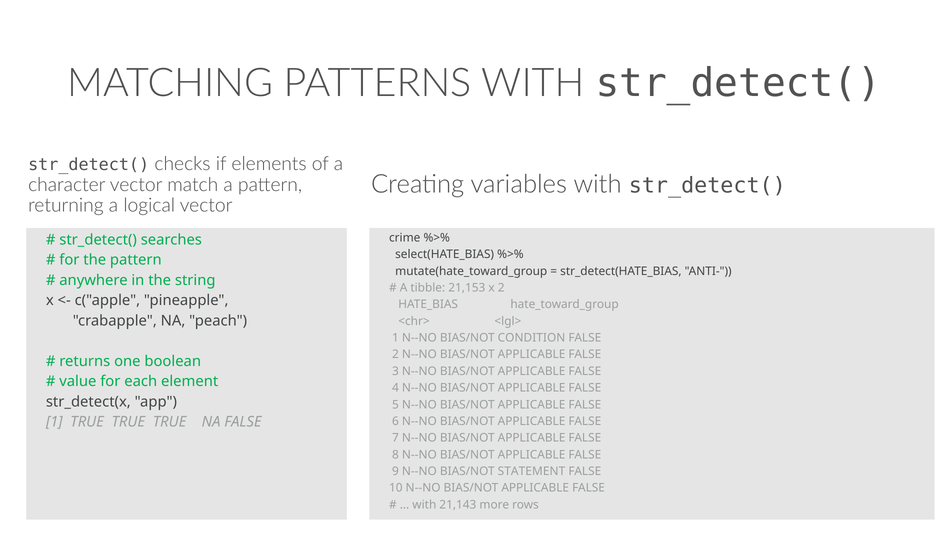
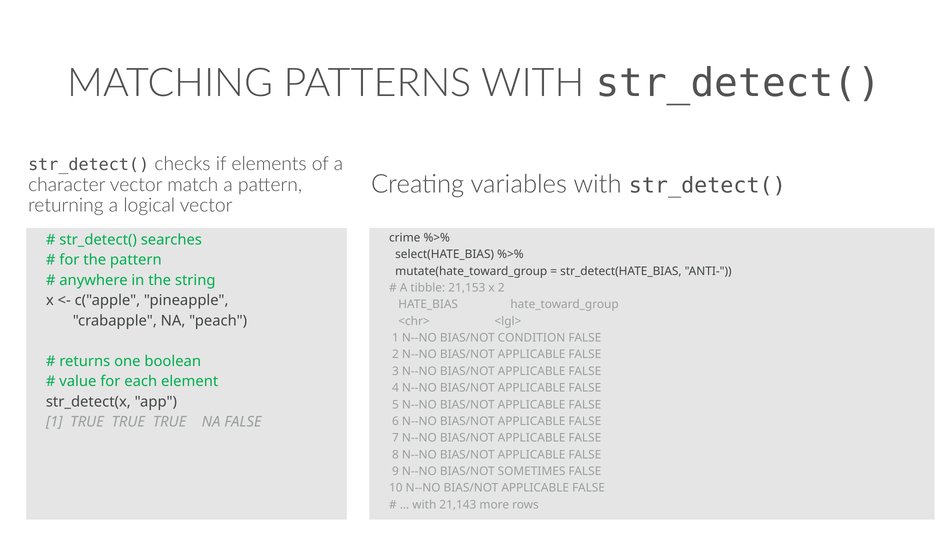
STATEMENT: STATEMENT -> SOMETIMES
